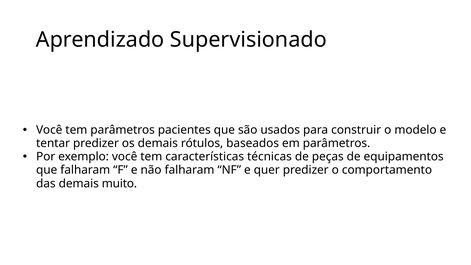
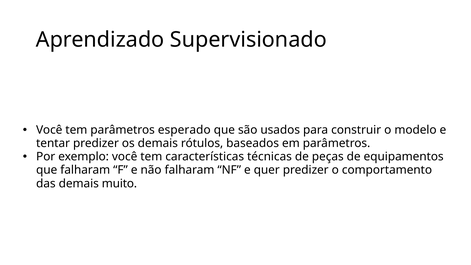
pacientes: pacientes -> esperado
